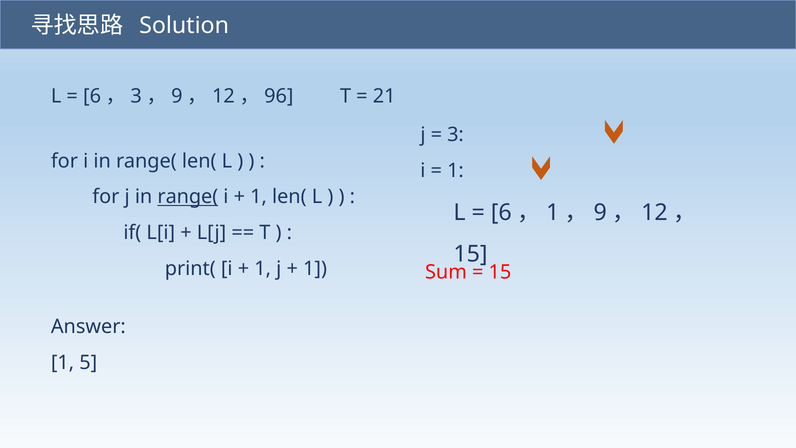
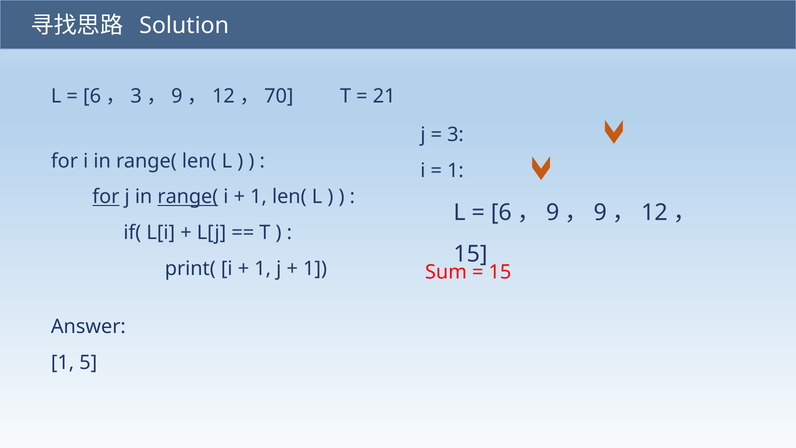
96: 96 -> 70
for at (106, 197) underline: none -> present
1 at (553, 212): 1 -> 9
